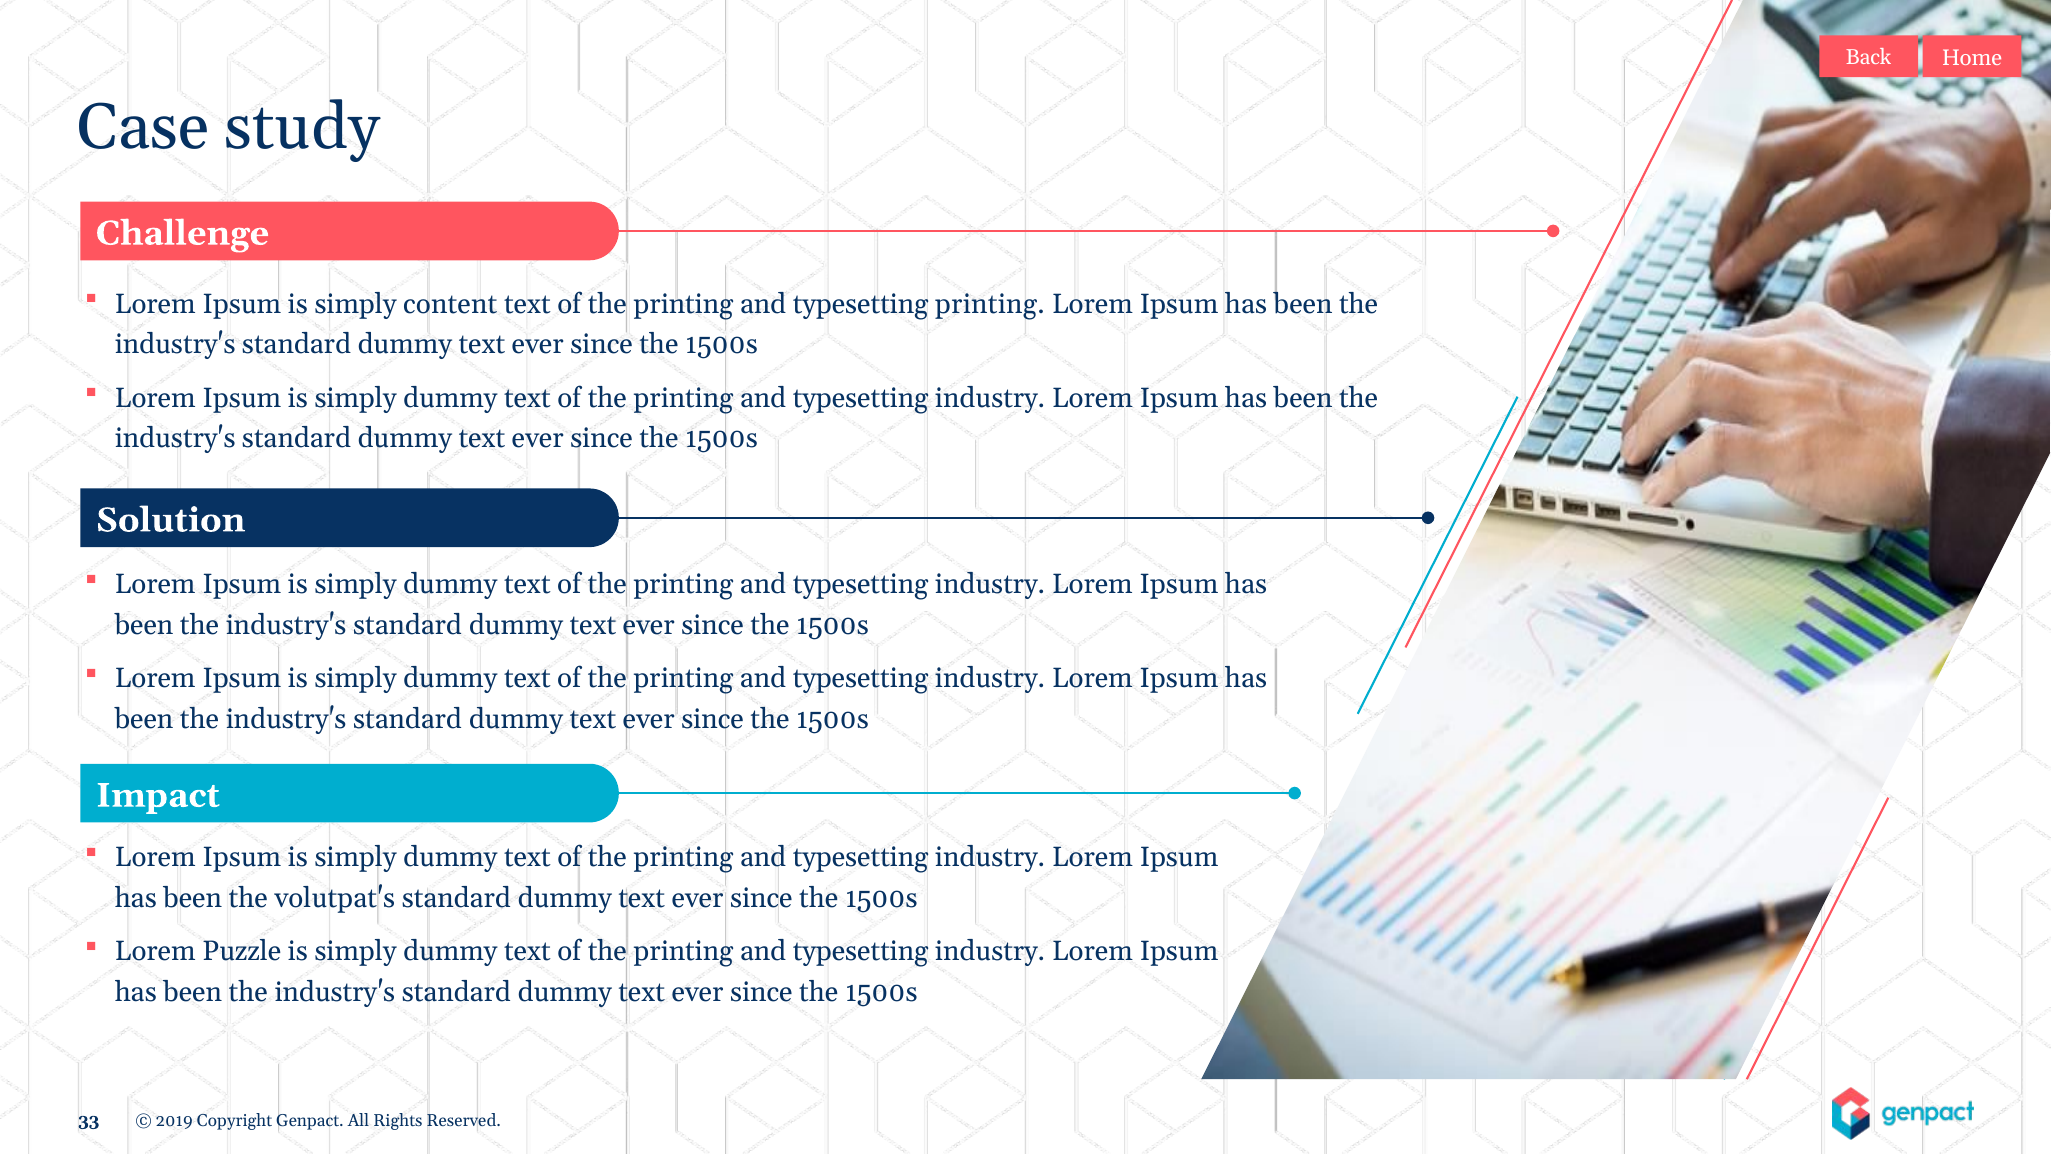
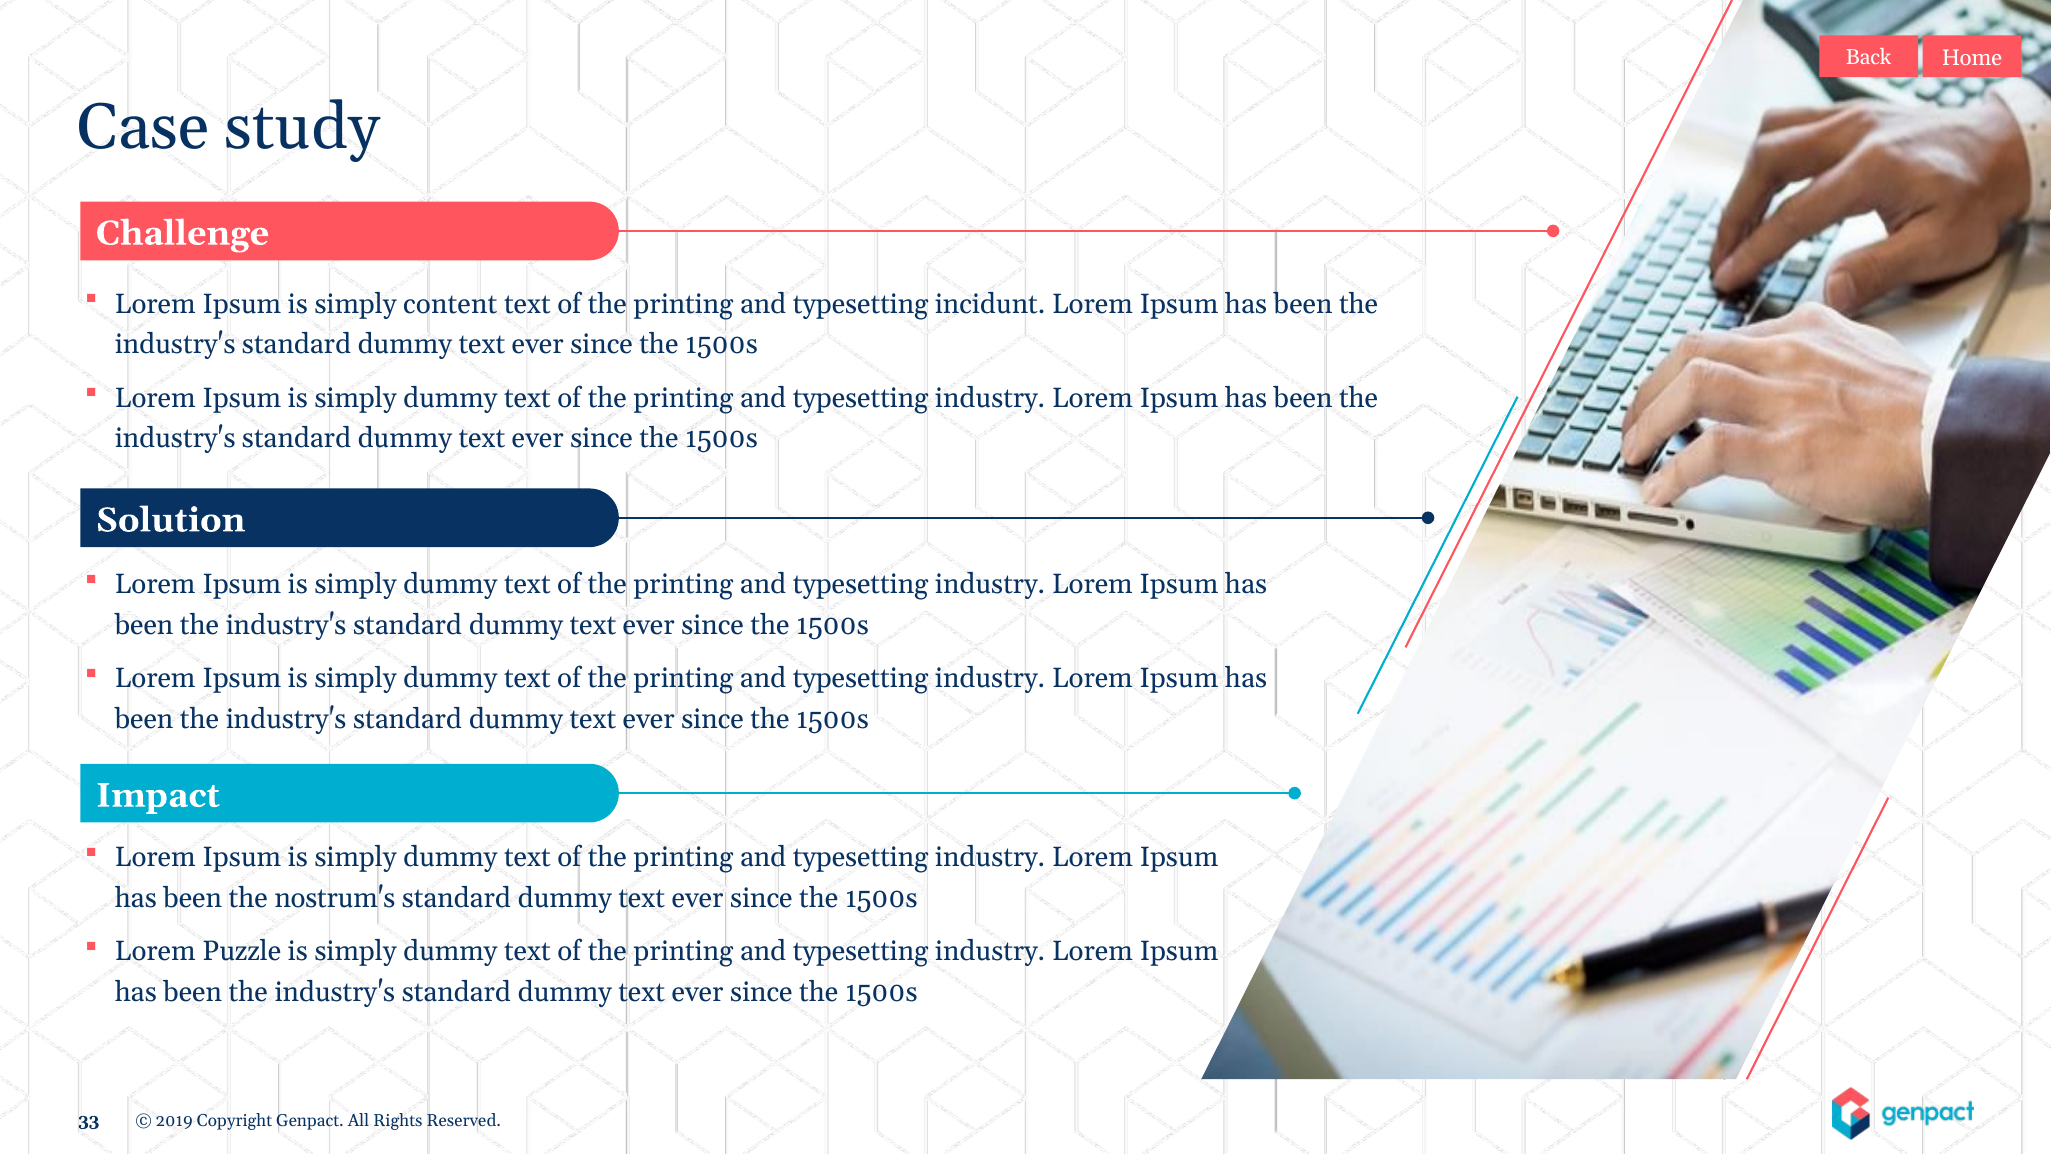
typesetting printing: printing -> incidunt
volutpat's: volutpat's -> nostrum's
